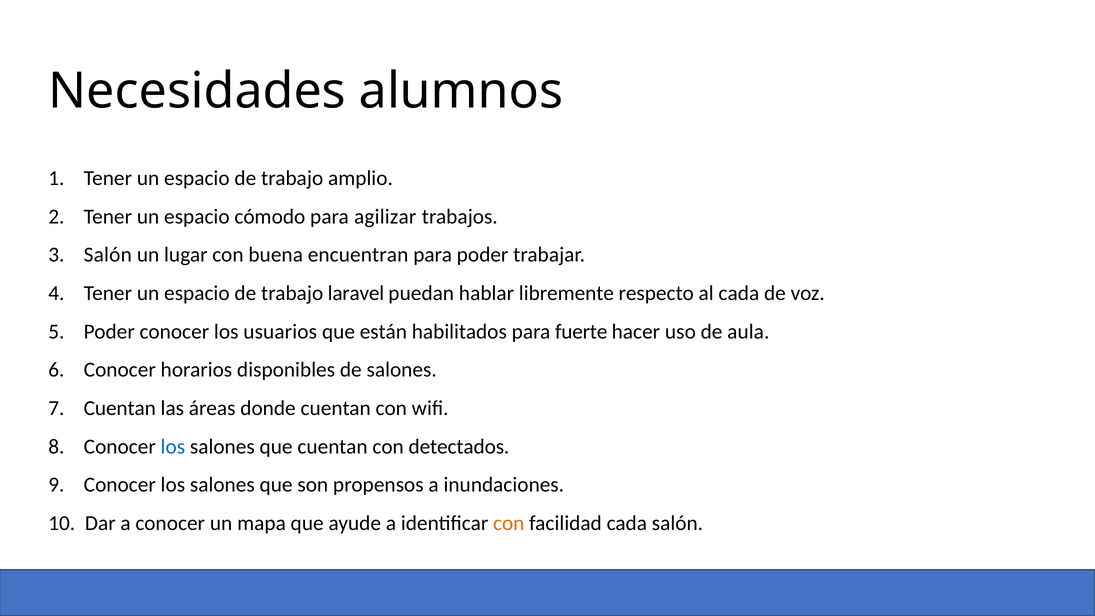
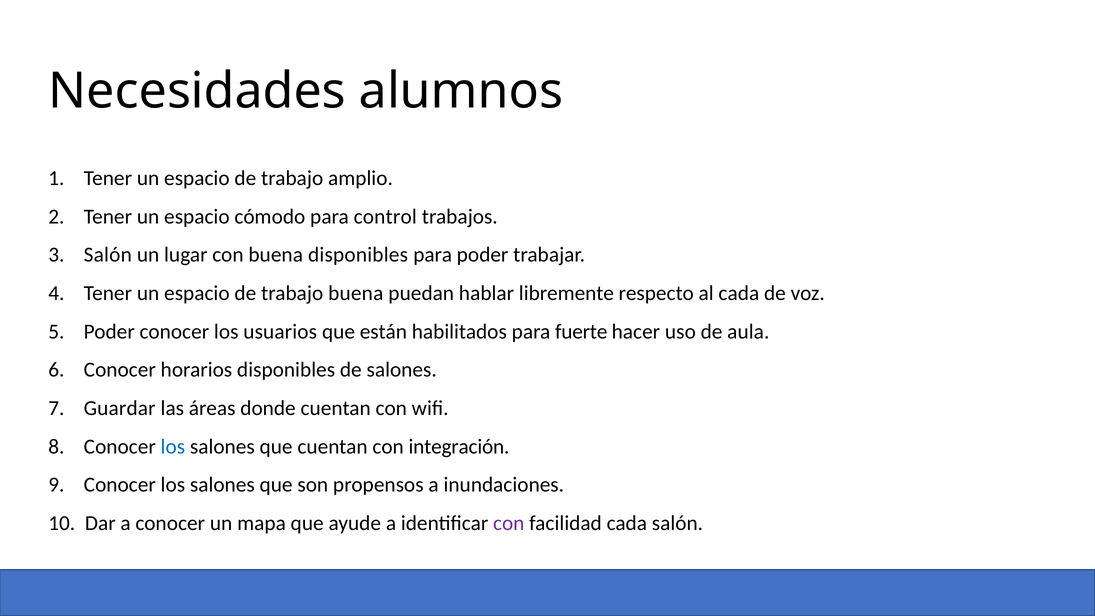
agilizar: agilizar -> control
buena encuentran: encuentran -> disponibles
trabajo laravel: laravel -> buena
7 Cuentan: Cuentan -> Guardar
detectados: detectados -> integración
con at (509, 523) colour: orange -> purple
